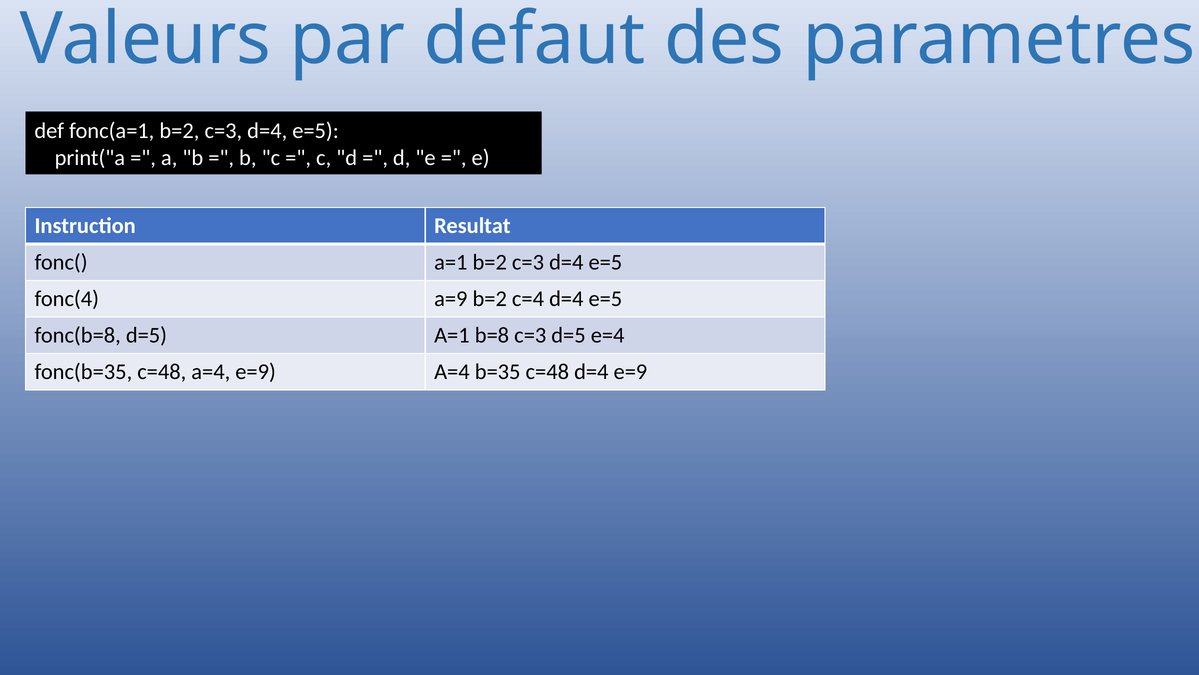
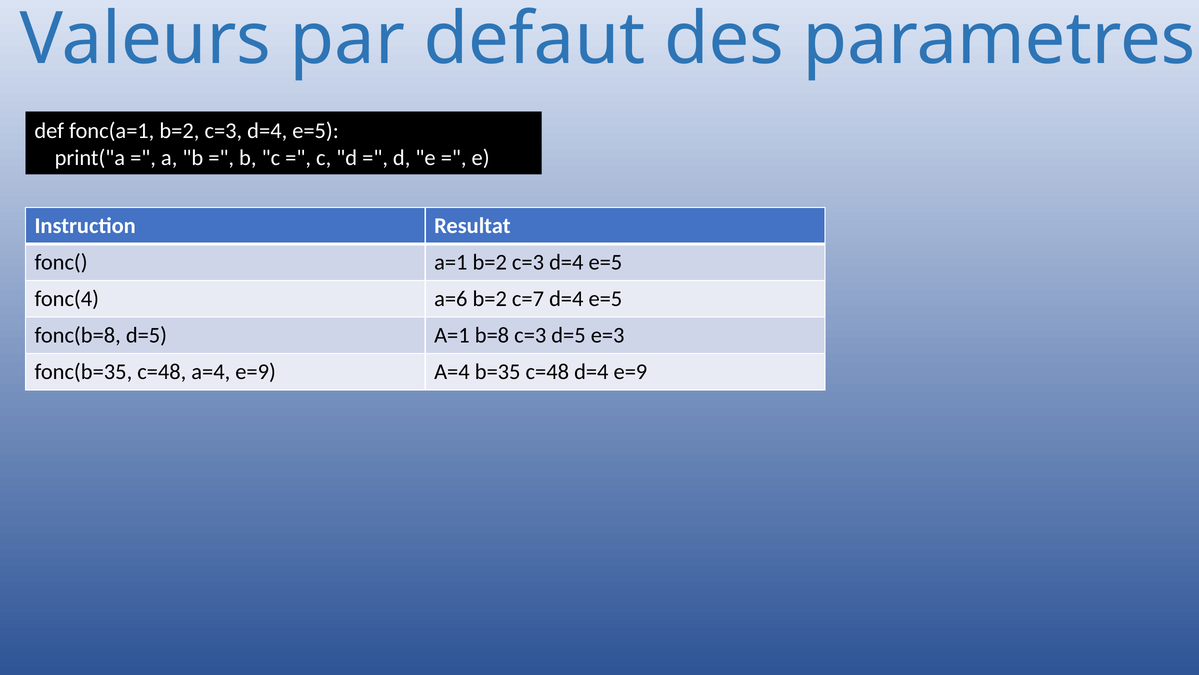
a=9: a=9 -> a=6
c=4: c=4 -> c=7
e=4: e=4 -> e=3
